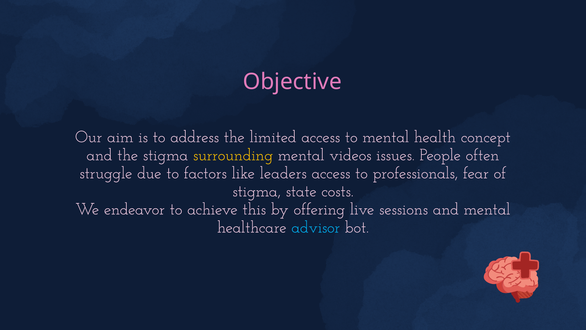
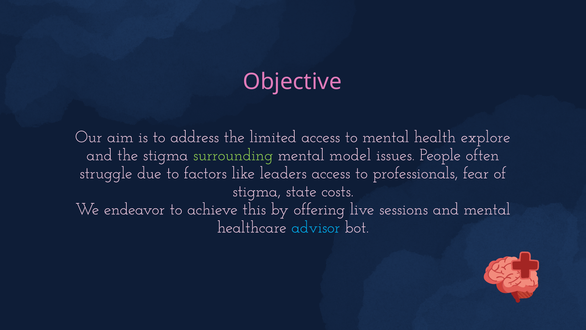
concept: concept -> explore
surrounding colour: yellow -> light green
videos: videos -> model
